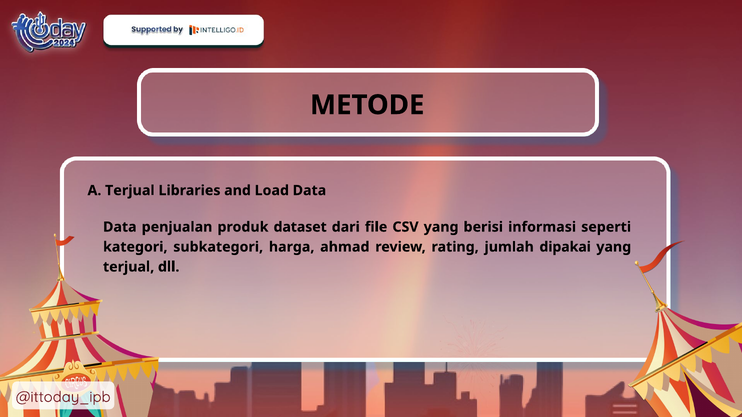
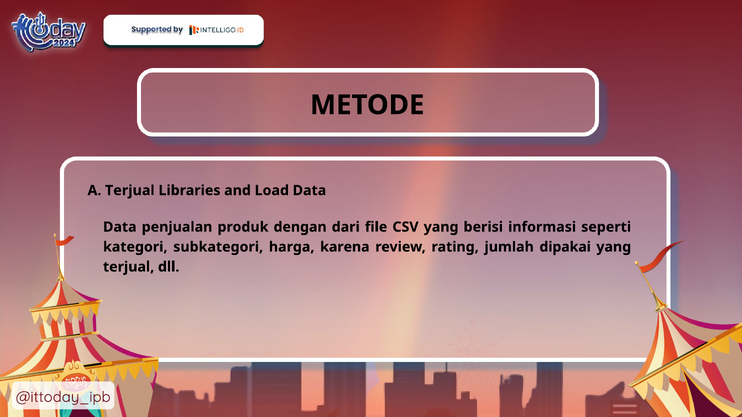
dataset: dataset -> dengan
ahmad: ahmad -> karena
